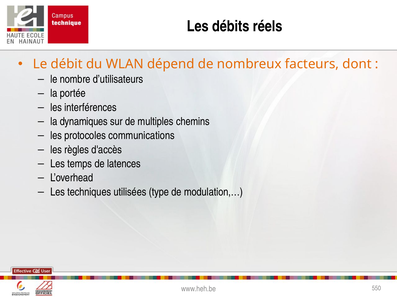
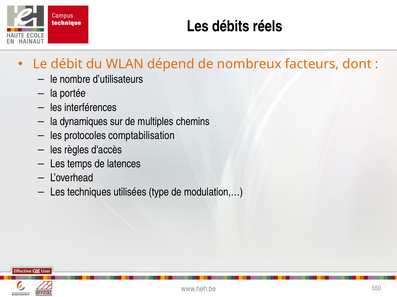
communications: communications -> comptabilisation
